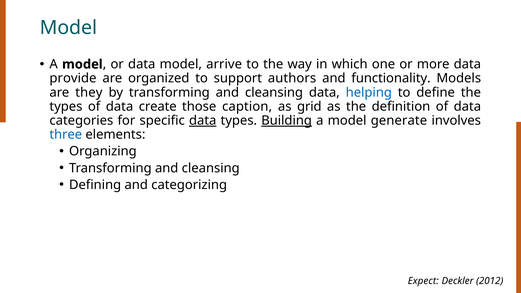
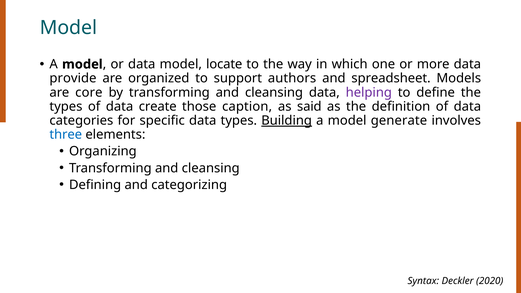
arrive: arrive -> locate
functionality: functionality -> spreadsheet
they: they -> core
helping colour: blue -> purple
grid: grid -> said
data at (203, 121) underline: present -> none
Expect: Expect -> Syntax
2012: 2012 -> 2020
